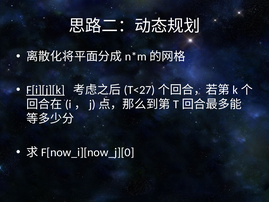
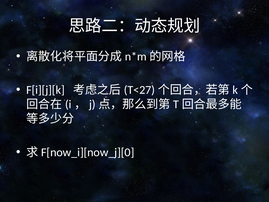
F[i][j][k underline: present -> none
